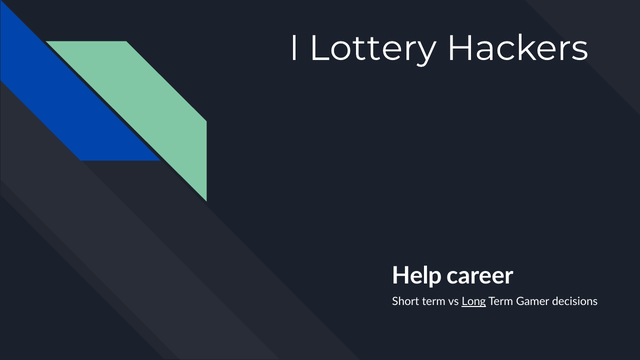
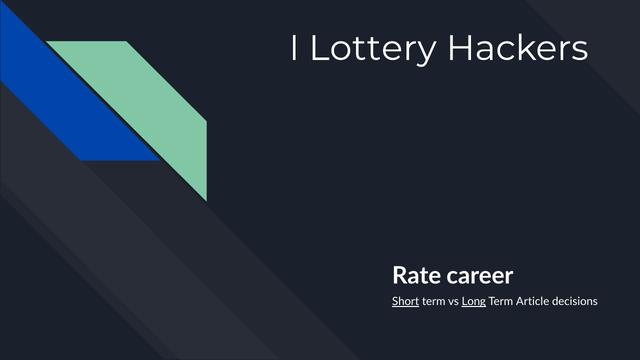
Help: Help -> Rate
Short underline: none -> present
Gamer: Gamer -> Article
